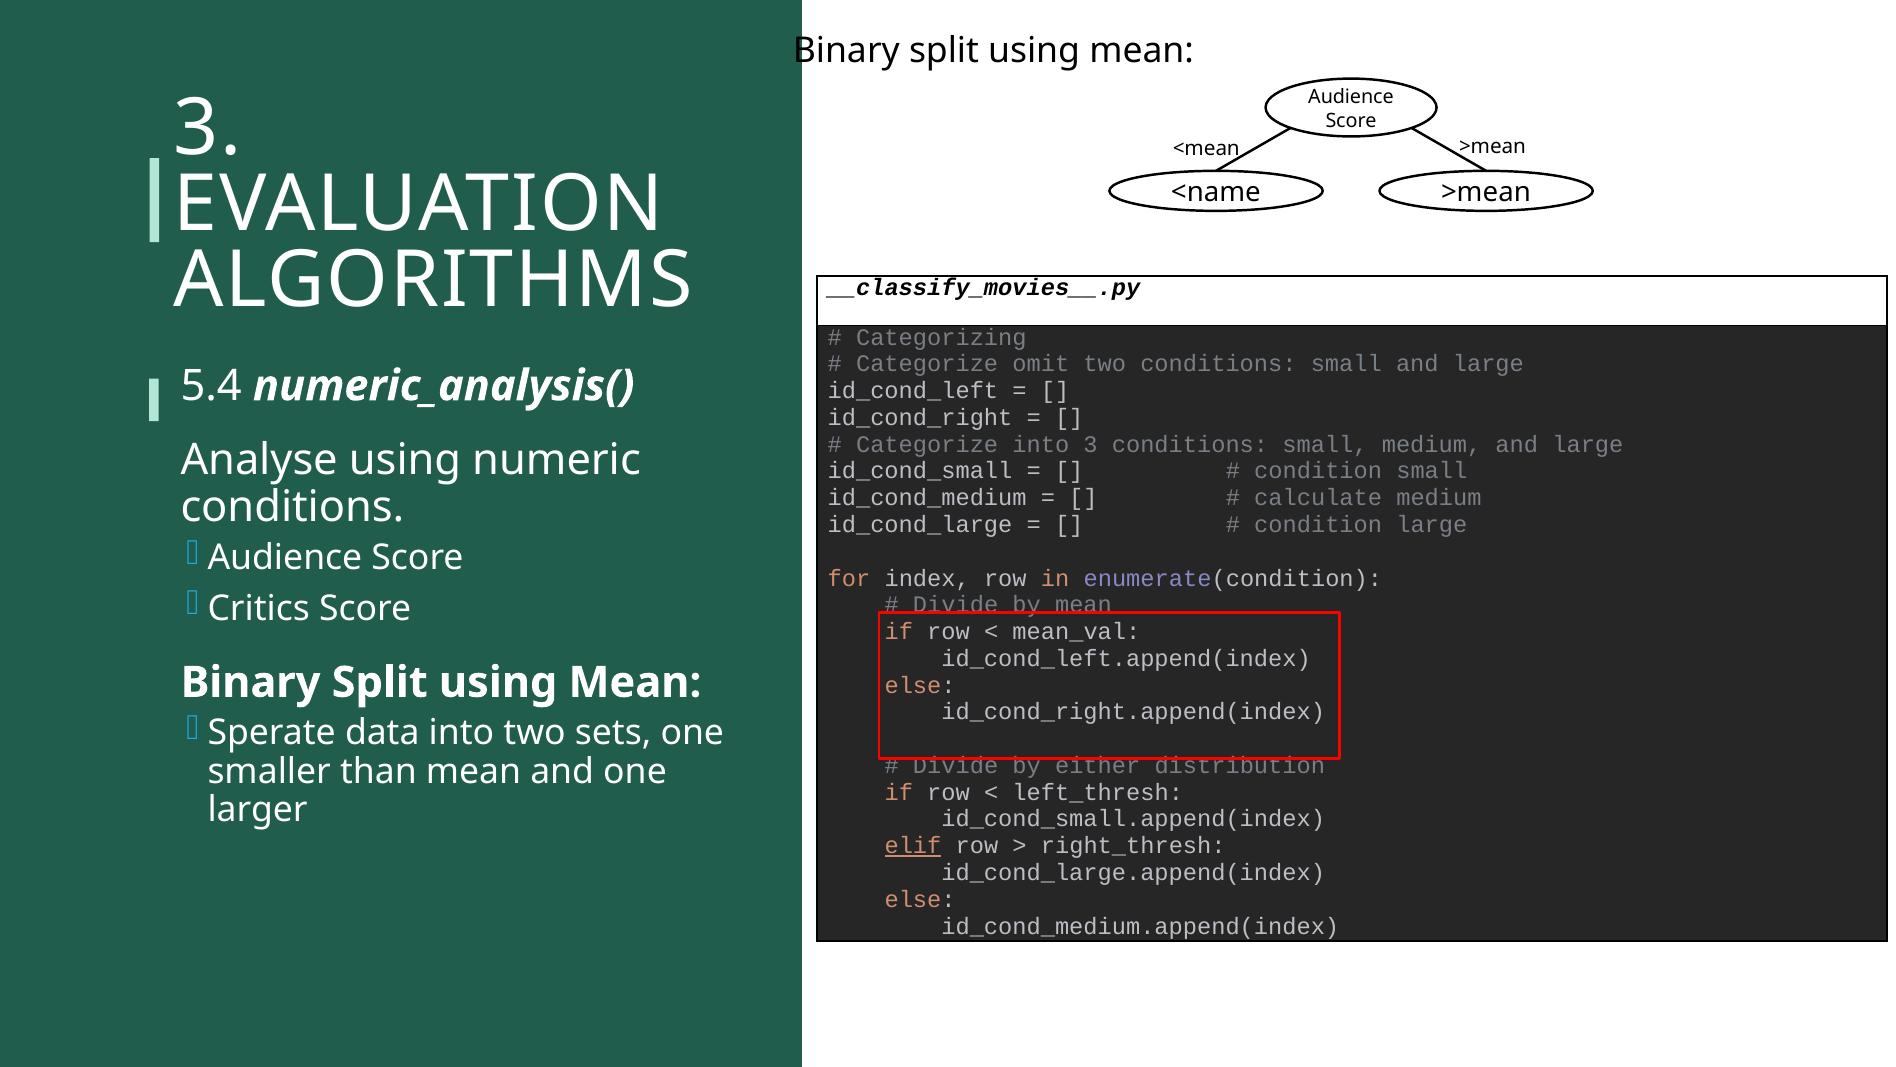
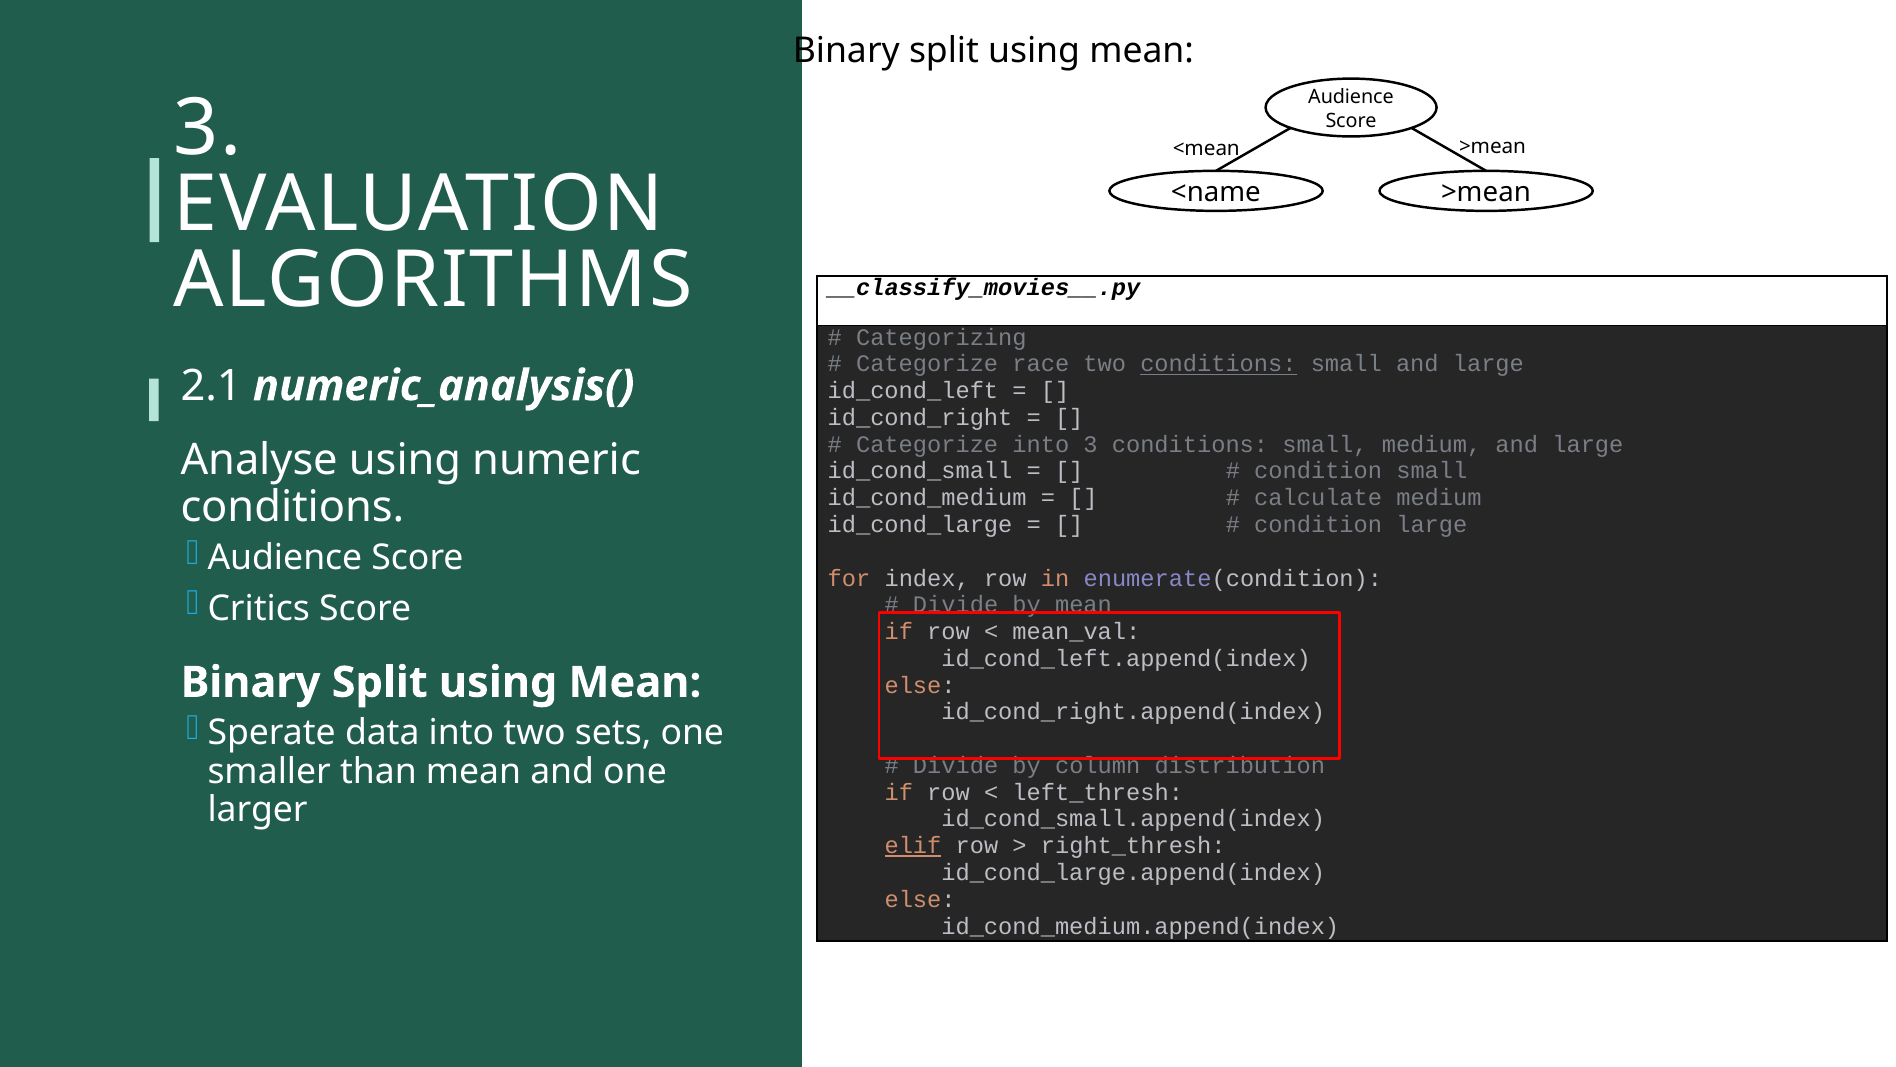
omit: omit -> race
conditions at (1218, 364) underline: none -> present
5.4: 5.4 -> 2.1
either: either -> column
